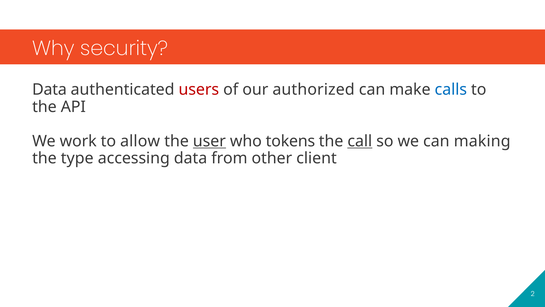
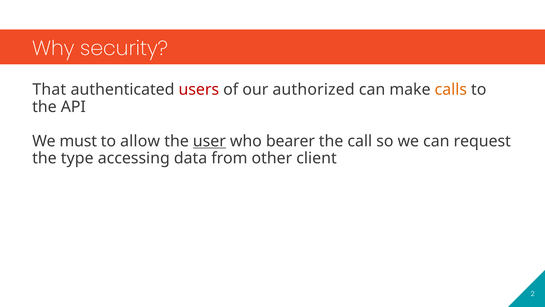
Data at (49, 89): Data -> That
calls colour: blue -> orange
work: work -> must
tokens: tokens -> bearer
call underline: present -> none
making: making -> request
